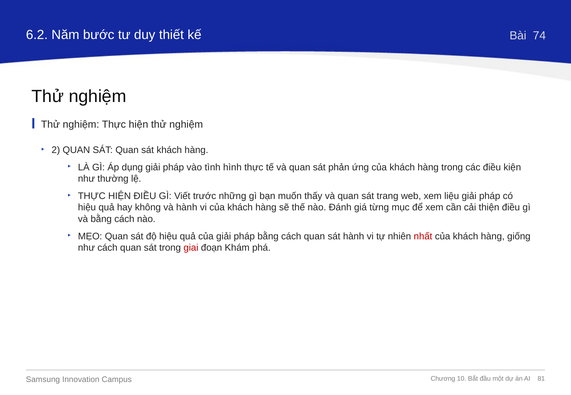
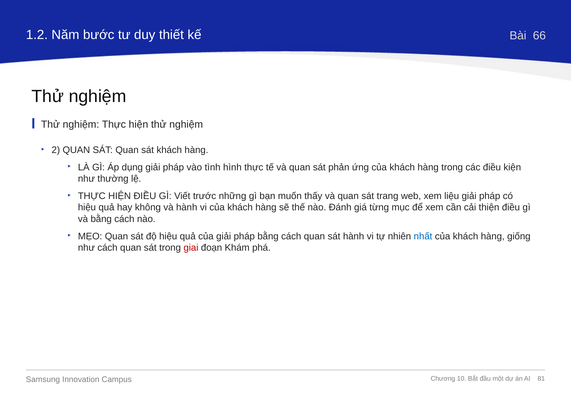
6.2: 6.2 -> 1.2
74: 74 -> 66
nhất colour: red -> blue
